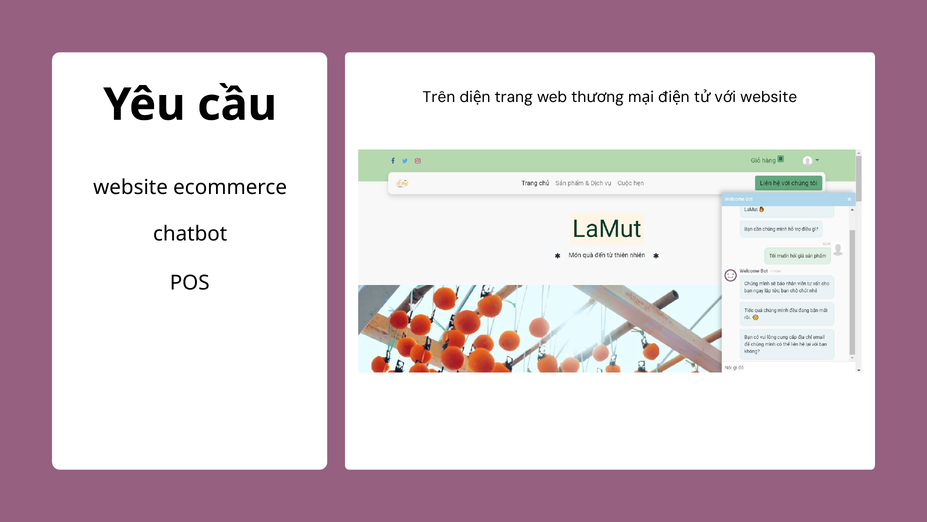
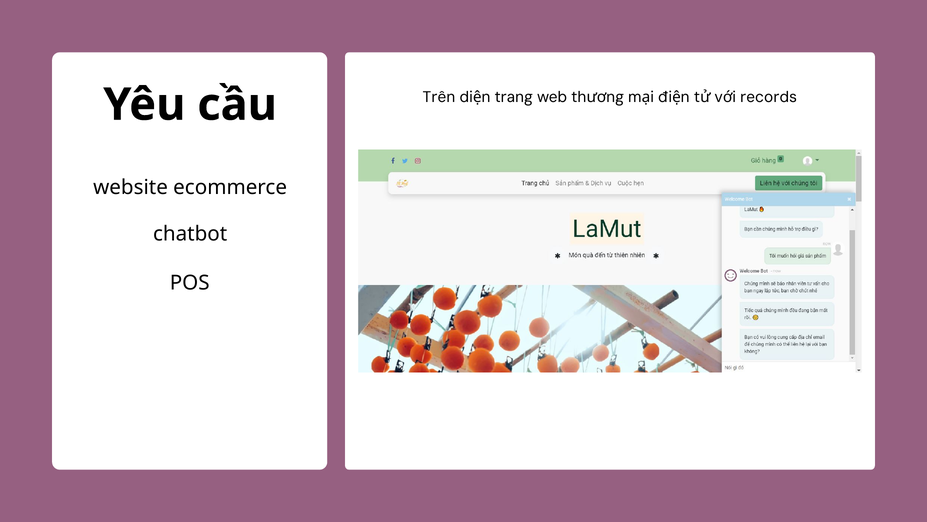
website at (769, 97): website -> records
